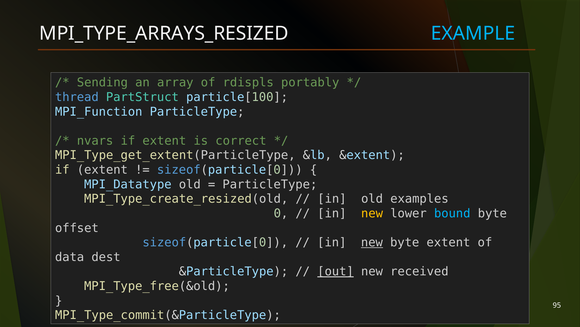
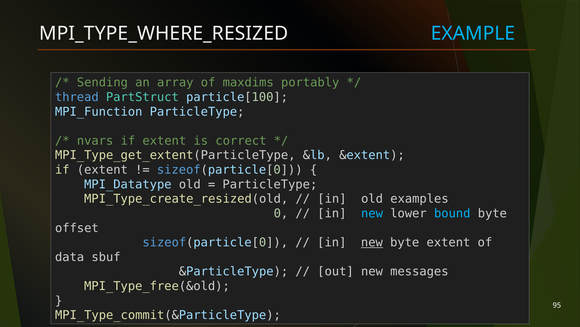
MPI_TYPE_ARRAYS_RESIZED: MPI_TYPE_ARRAYS_RESIZED -> MPI_TYPE_WHERE_RESIZED
rdispls: rdispls -> maxdims
new at (372, 213) colour: yellow -> light blue
dest: dest -> sbuf
out underline: present -> none
received: received -> messages
